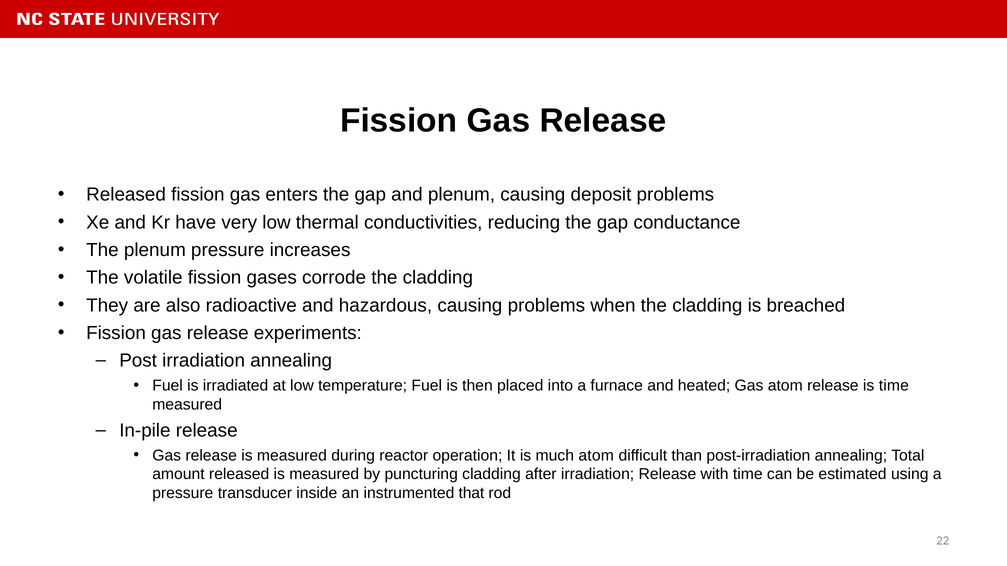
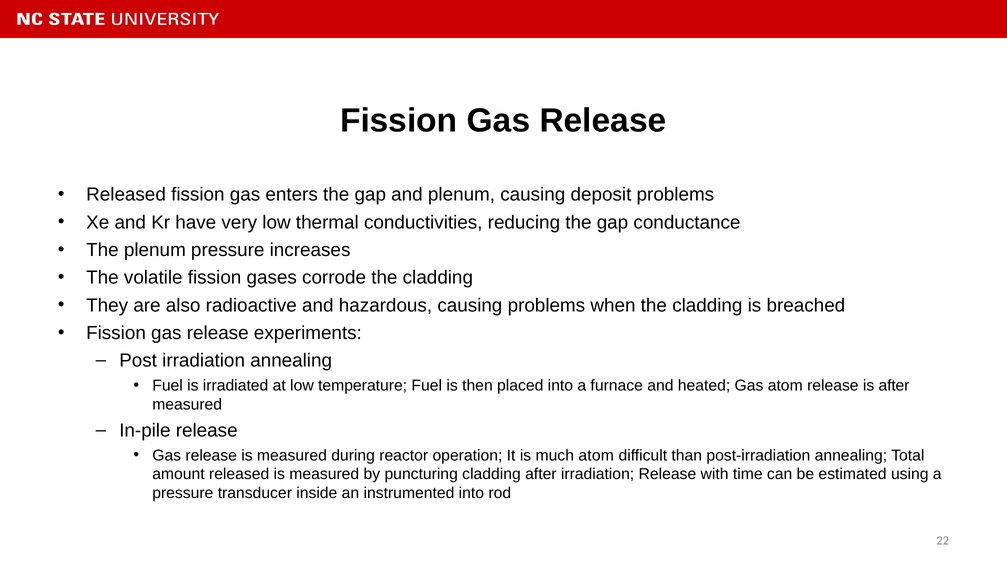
is time: time -> after
instrumented that: that -> into
